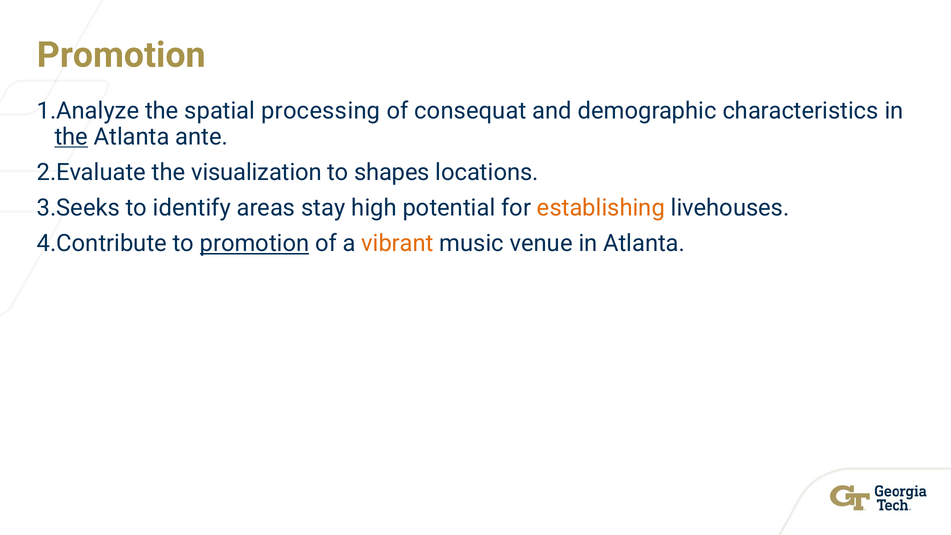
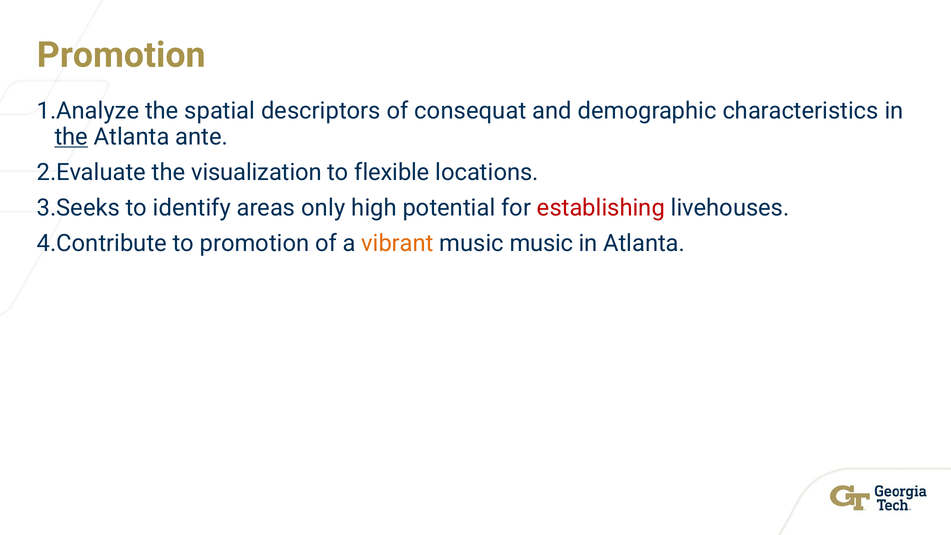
processing: processing -> descriptors
shapes: shapes -> flexible
stay: stay -> only
establishing colour: orange -> red
promotion at (255, 243) underline: present -> none
music venue: venue -> music
